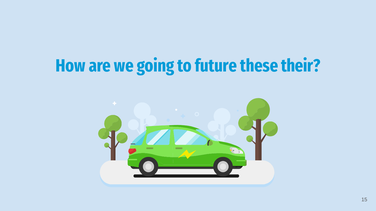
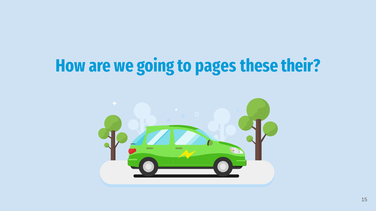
future: future -> pages
